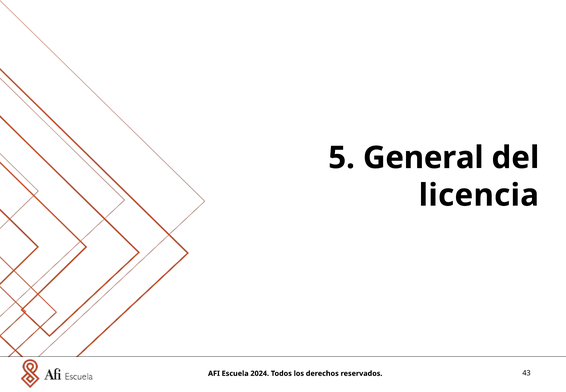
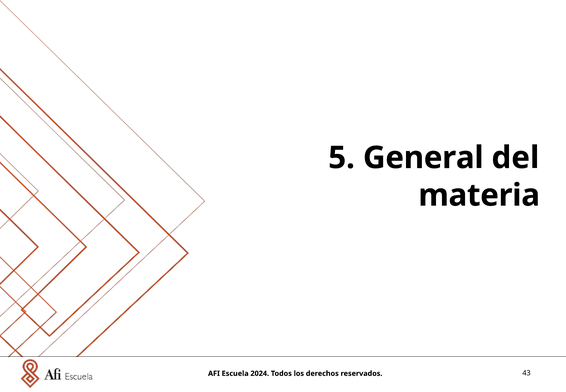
licencia: licencia -> materia
